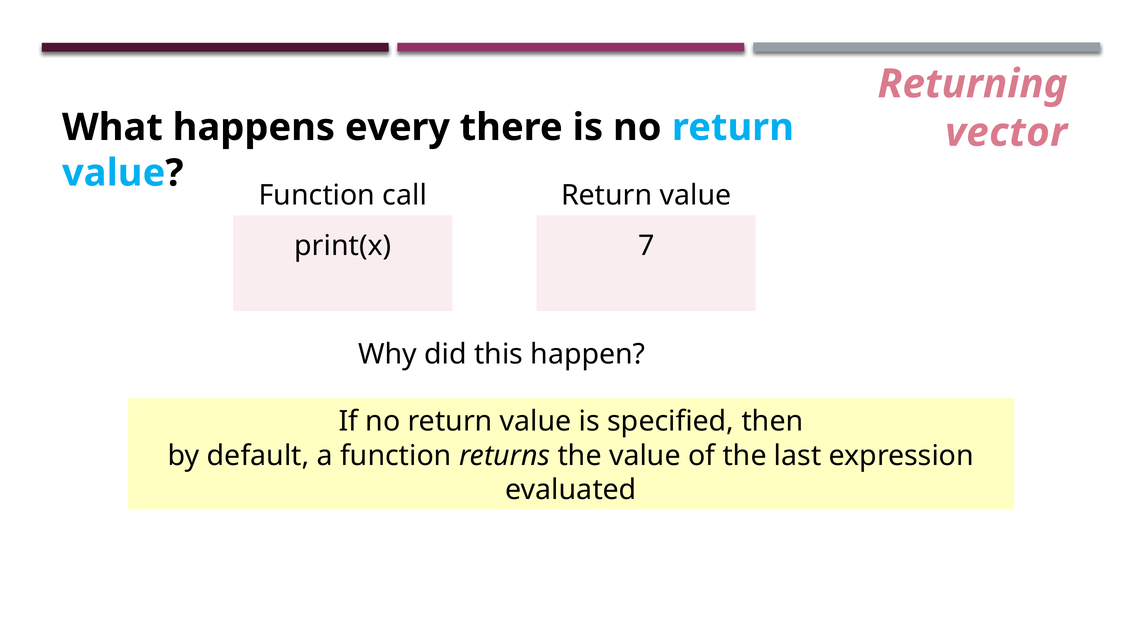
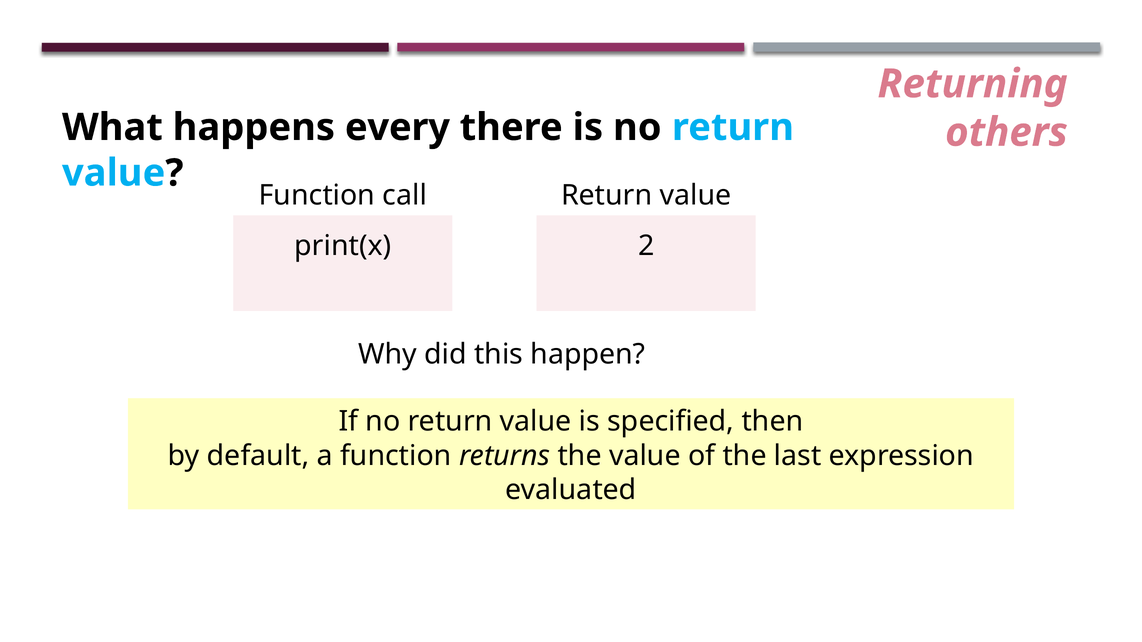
vector: vector -> others
7: 7 -> 2
